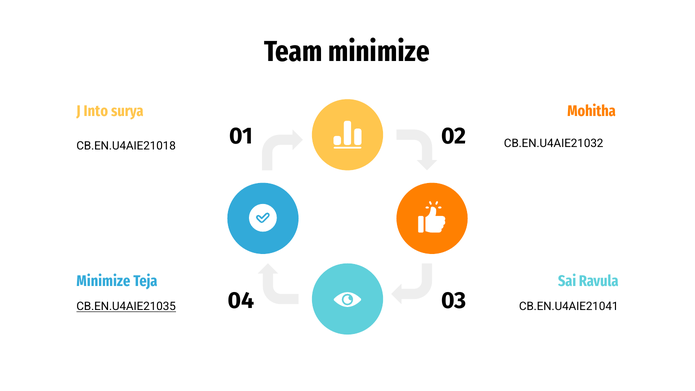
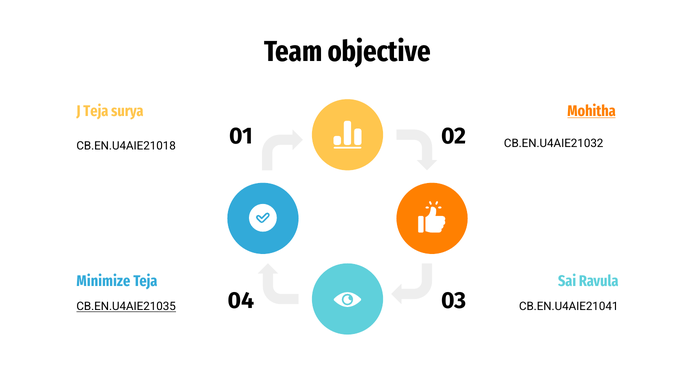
Team minimize: minimize -> objective
J Into: Into -> Teja
Mohitha underline: none -> present
